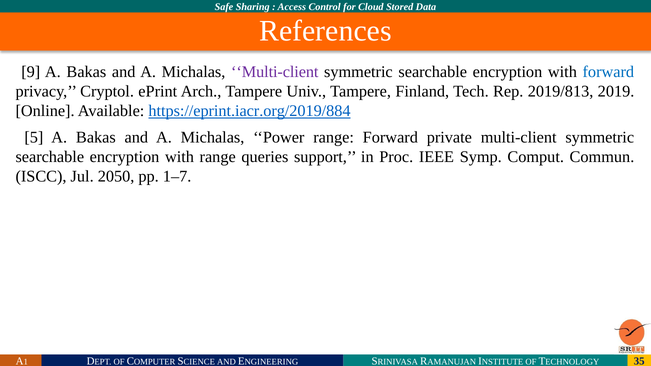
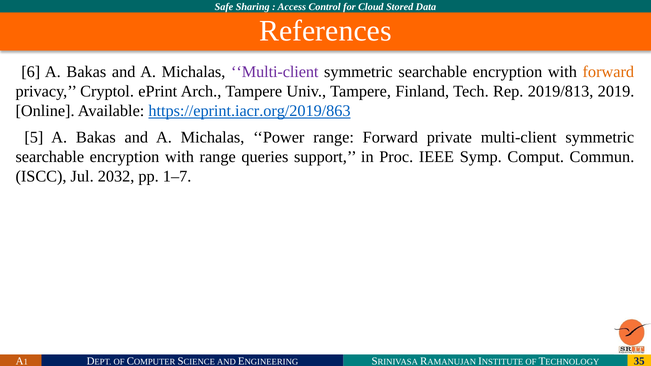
9: 9 -> 6
forward at (608, 72) colour: blue -> orange
https://eprint.iacr.org/2019/884: https://eprint.iacr.org/2019/884 -> https://eprint.iacr.org/2019/863
2050: 2050 -> 2032
